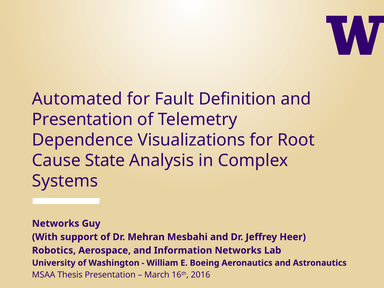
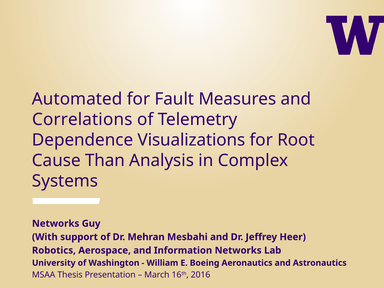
Definition: Definition -> Measures
Presentation at (82, 119): Presentation -> Correlations
State: State -> Than
